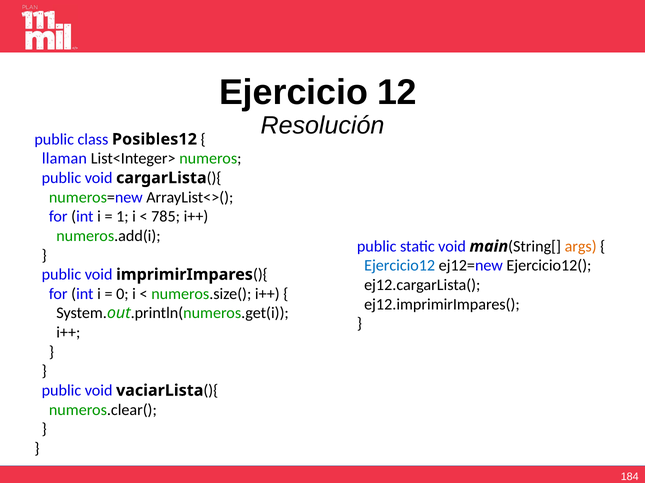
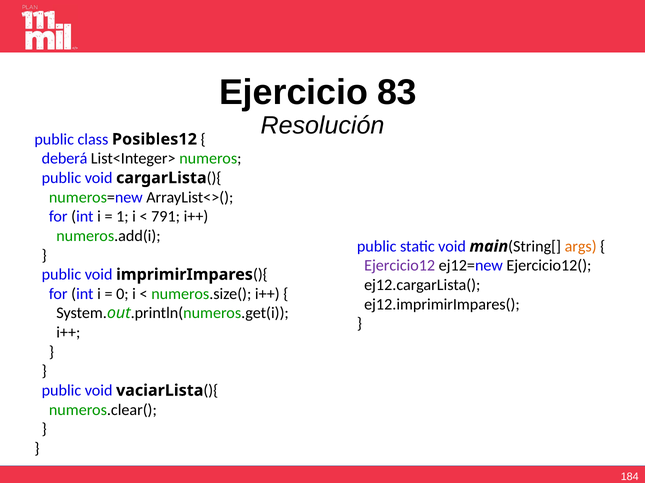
12: 12 -> 83
llaman: llaman -> deberá
785: 785 -> 791
Ejercicio12 colour: blue -> purple
